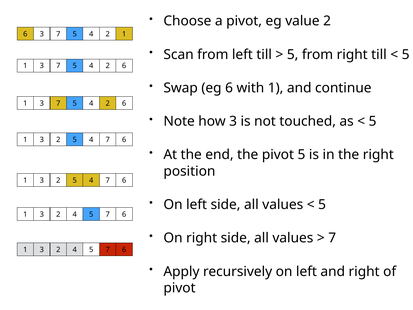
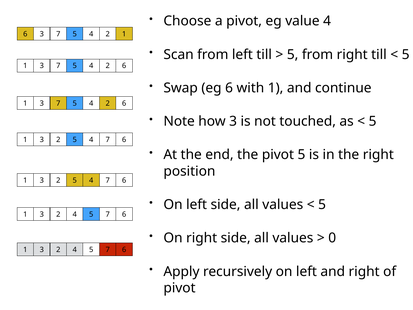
value 2: 2 -> 4
7 at (332, 238): 7 -> 0
